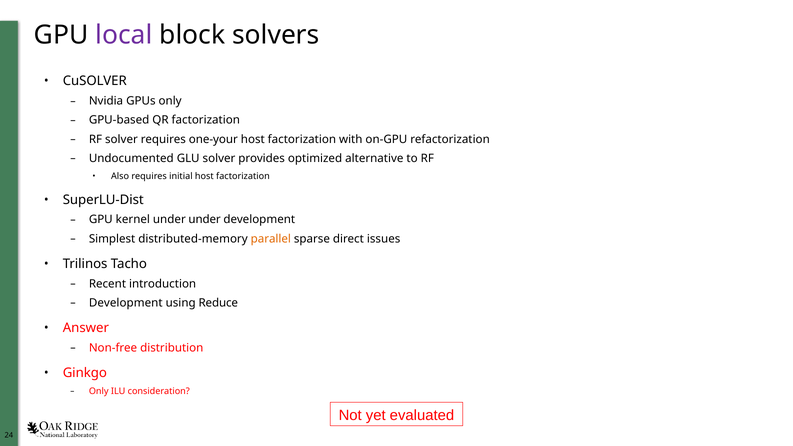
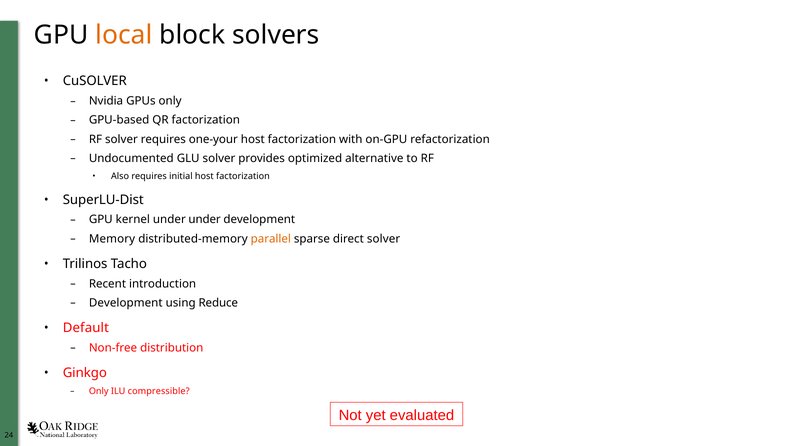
local colour: purple -> orange
Simplest: Simplest -> Memory
direct issues: issues -> solver
Answer: Answer -> Default
consideration: consideration -> compressible
